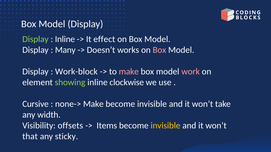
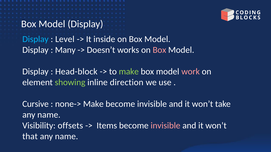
Display at (35, 39) colour: light green -> light blue
Inline at (65, 39): Inline -> Level
effect: effect -> inside
Work-block: Work-block -> Head-block
make at (129, 72) colour: pink -> light green
clockwise: clockwise -> direction
width at (49, 115): width -> name
invisible at (165, 126) colour: yellow -> pink
sticky at (67, 137): sticky -> name
